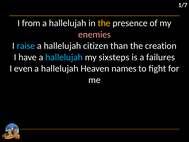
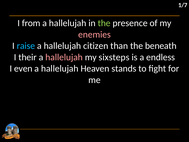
the at (104, 23) colour: yellow -> light green
creation: creation -> beneath
have: have -> their
hallelujah at (64, 57) colour: light blue -> pink
failures: failures -> endless
names: names -> stands
